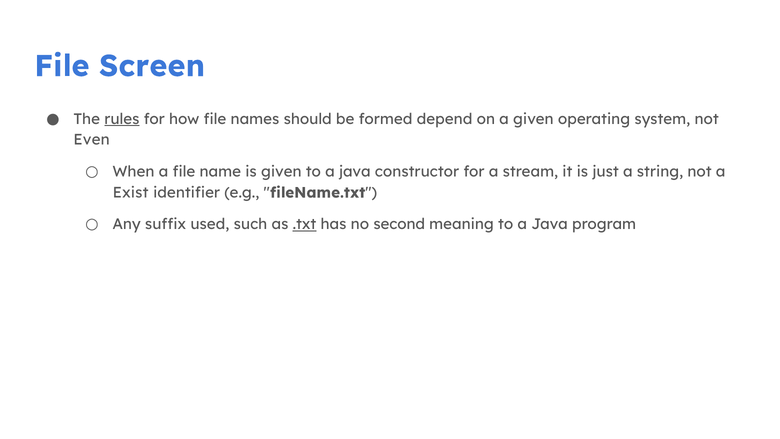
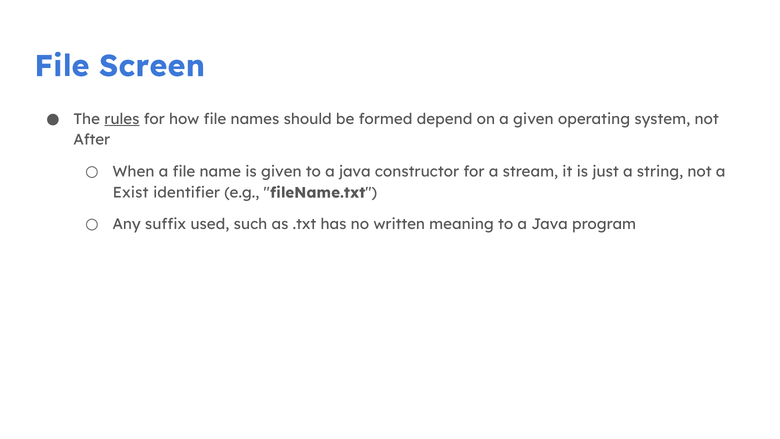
Even: Even -> After
.txt underline: present -> none
second: second -> written
